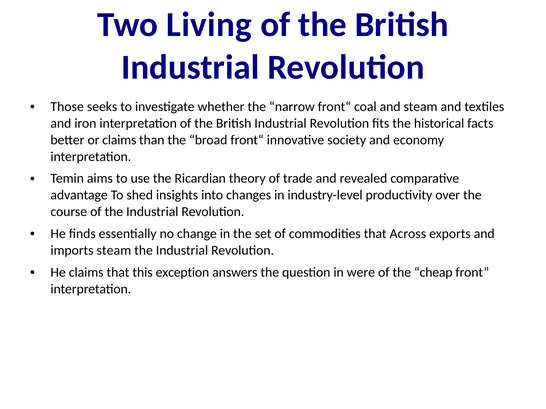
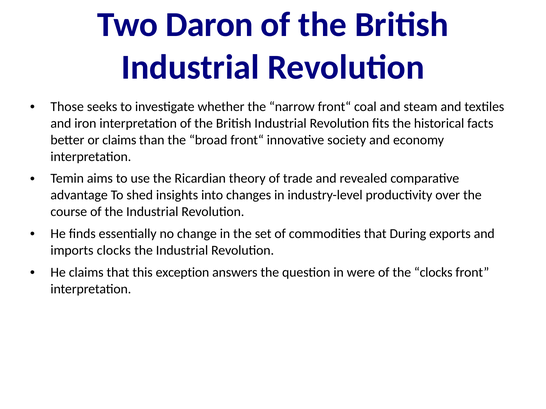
Living: Living -> Daron
Across: Across -> During
imports steam: steam -> clocks
the cheap: cheap -> clocks
